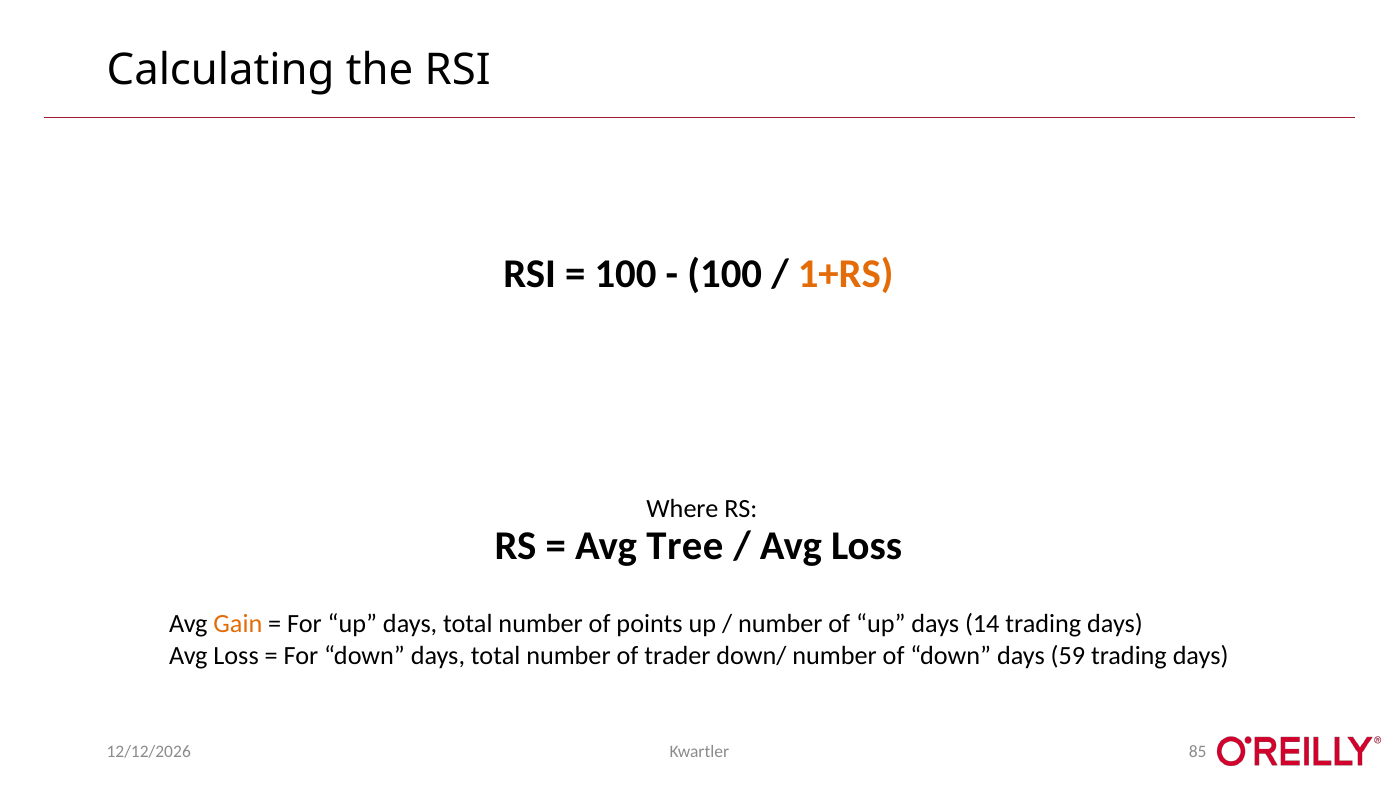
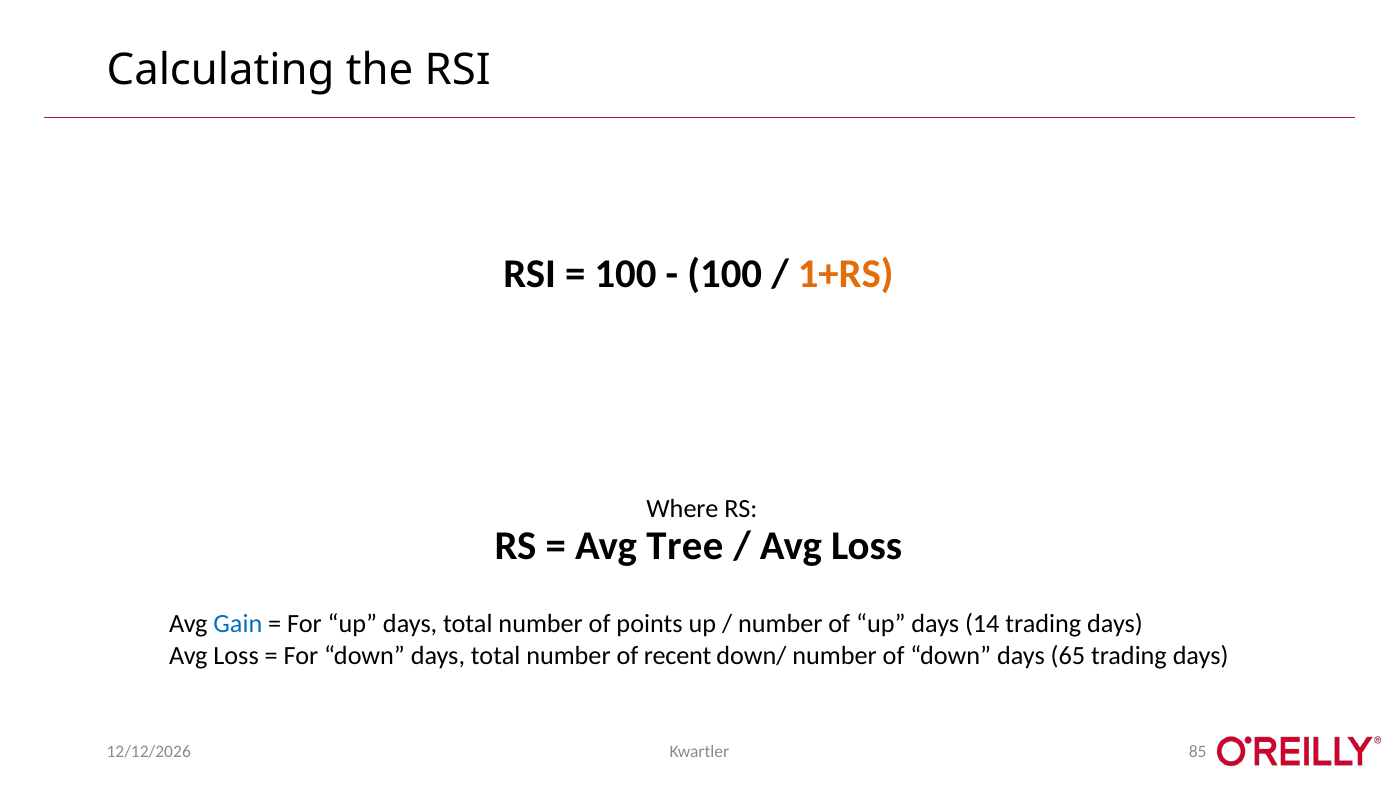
Gain colour: orange -> blue
trader: trader -> recent
59: 59 -> 65
